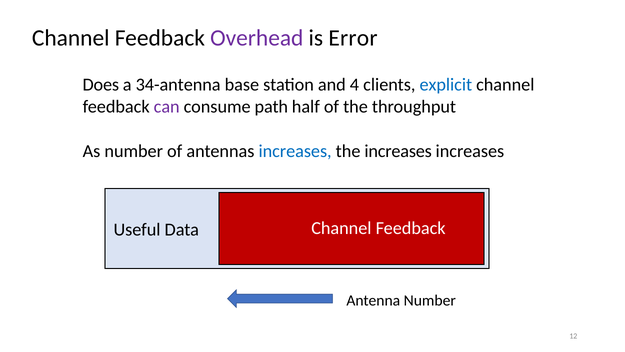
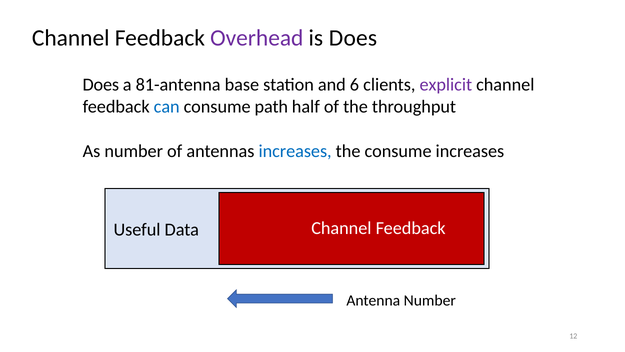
is Error: Error -> Does
34-antenna: 34-antenna -> 81-antenna
4: 4 -> 6
explicit colour: blue -> purple
can colour: purple -> blue
the increases: increases -> consume
